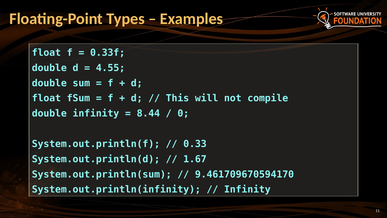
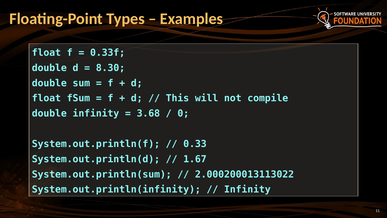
4.55: 4.55 -> 8.30
8.44: 8.44 -> 3.68
9.461709670594170: 9.461709670594170 -> 2.000200013113022
